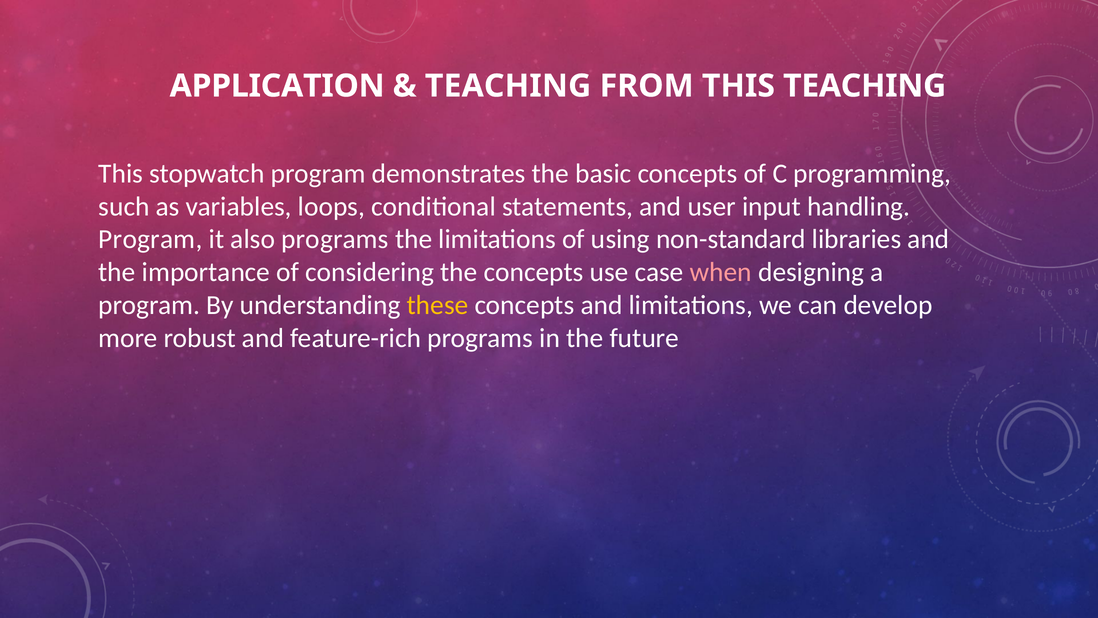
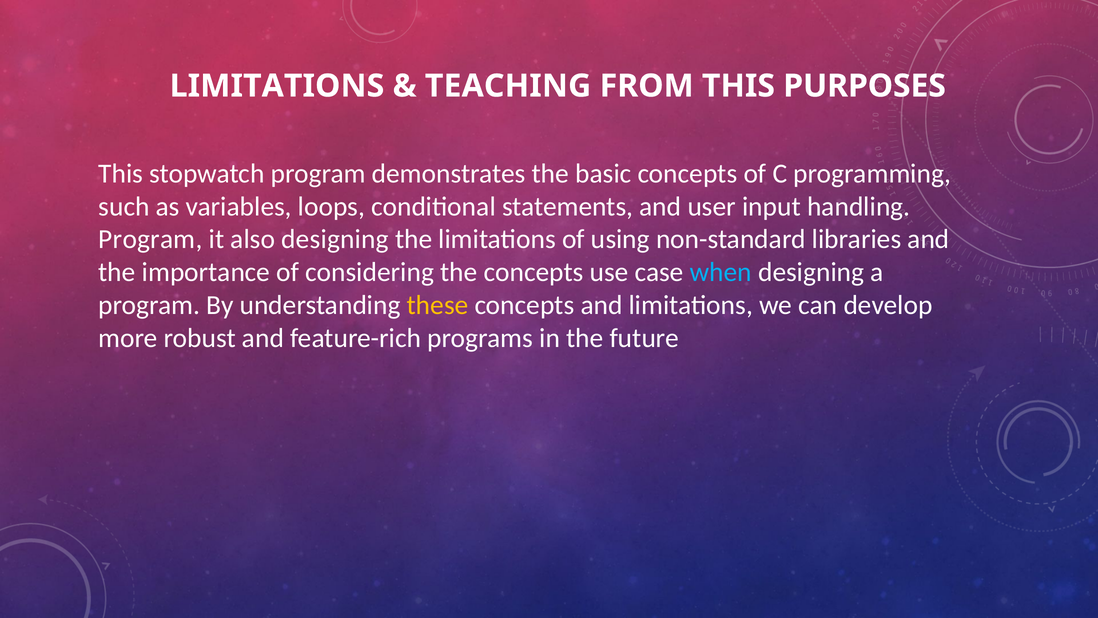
APPLICATION at (277, 86): APPLICATION -> LIMITATIONS
THIS TEACHING: TEACHING -> PURPOSES
also programs: programs -> designing
when colour: pink -> light blue
